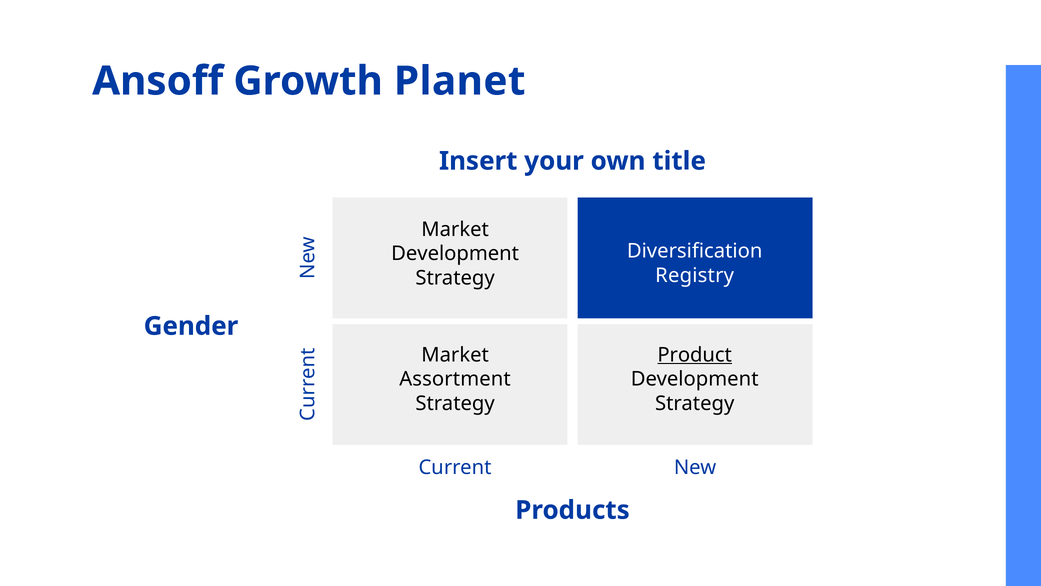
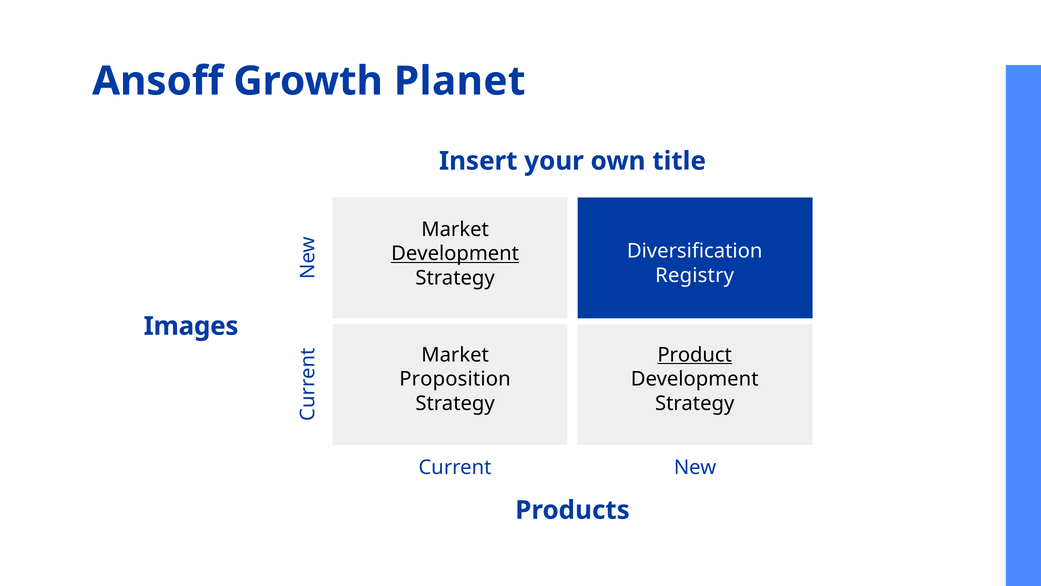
Development at (455, 254) underline: none -> present
Gender: Gender -> Images
Assortment: Assortment -> Proposition
